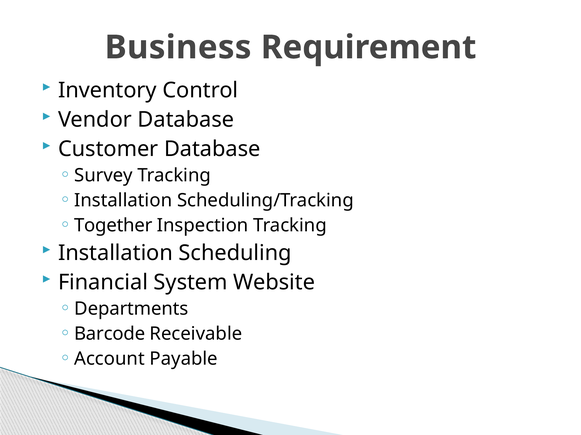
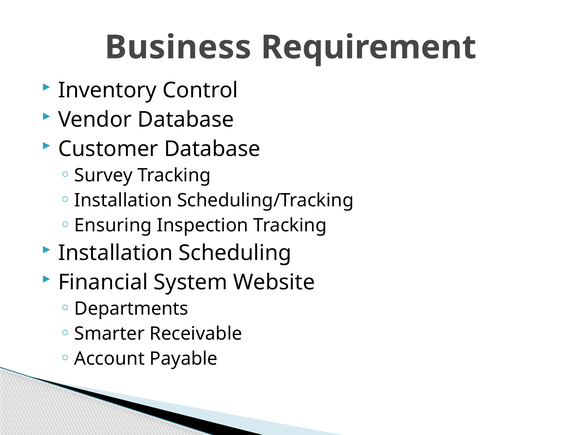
Together: Together -> Ensuring
Barcode: Barcode -> Smarter
